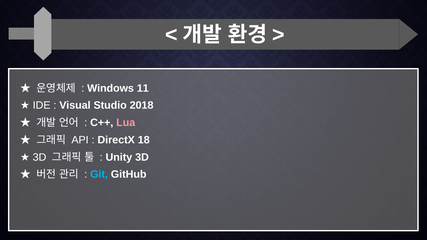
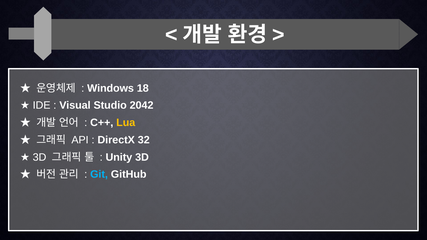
11: 11 -> 18
2018: 2018 -> 2042
Lua colour: pink -> yellow
18: 18 -> 32
